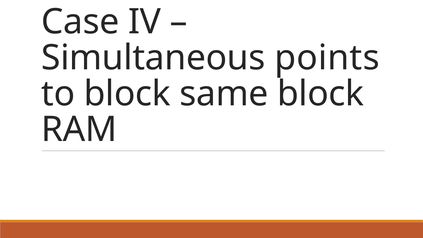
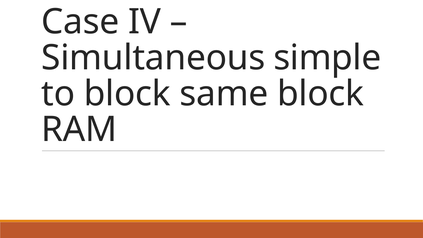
points: points -> simple
